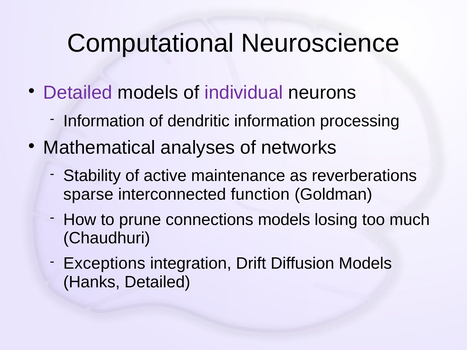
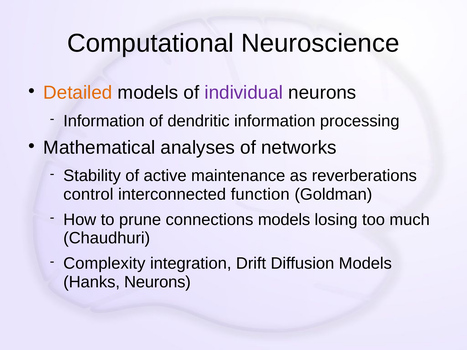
Detailed at (78, 93) colour: purple -> orange
sparse: sparse -> control
Exceptions: Exceptions -> Complexity
Hanks Detailed: Detailed -> Neurons
